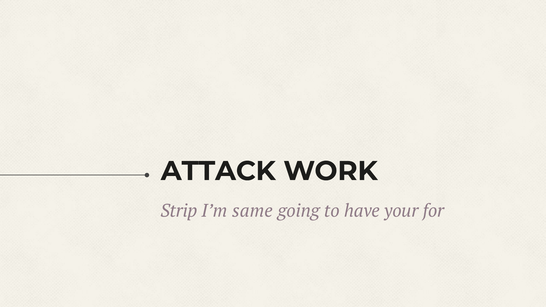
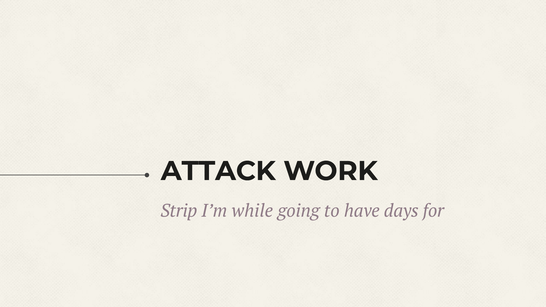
same: same -> while
your: your -> days
